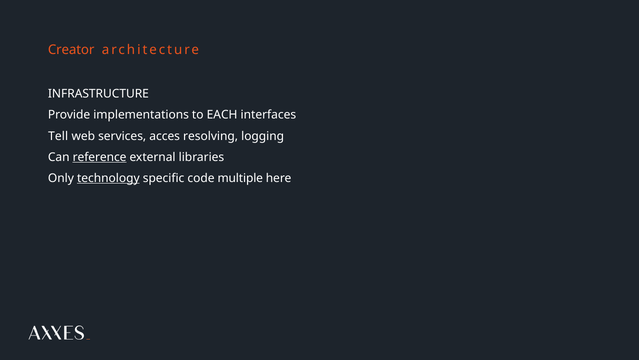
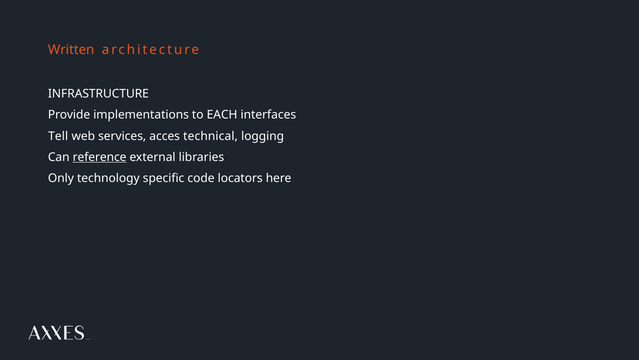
Creator: Creator -> Written
resolving: resolving -> technical
technology underline: present -> none
multiple: multiple -> locators
